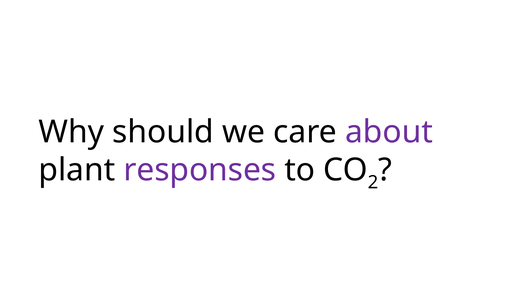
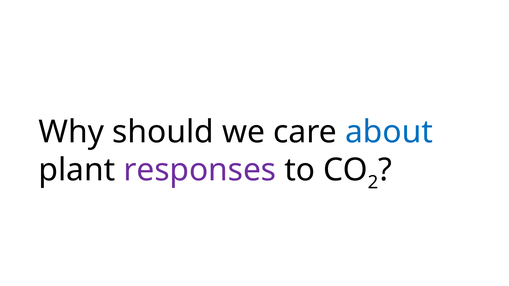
about colour: purple -> blue
